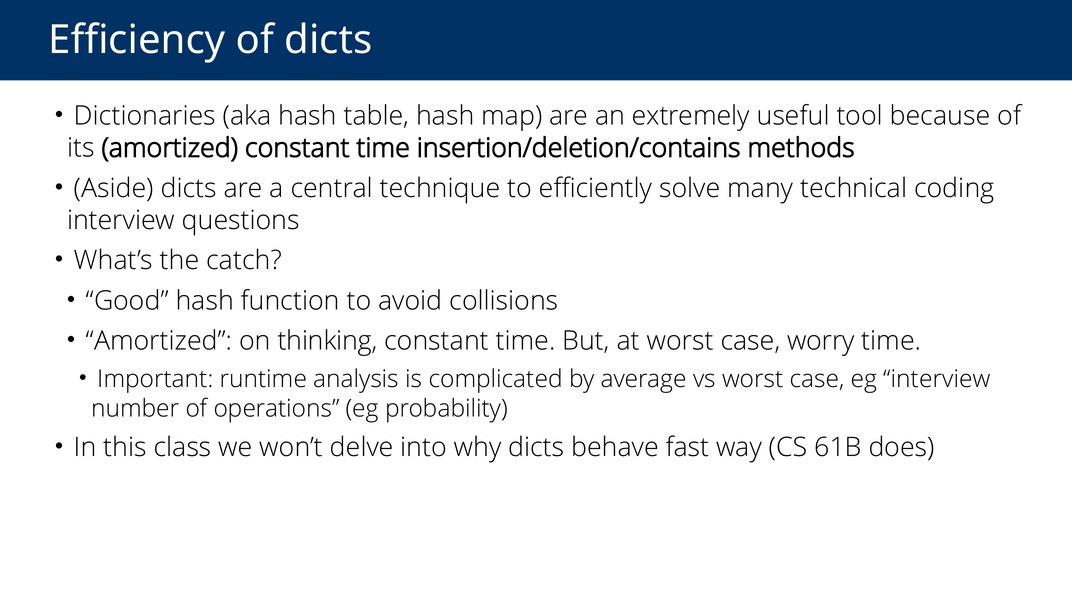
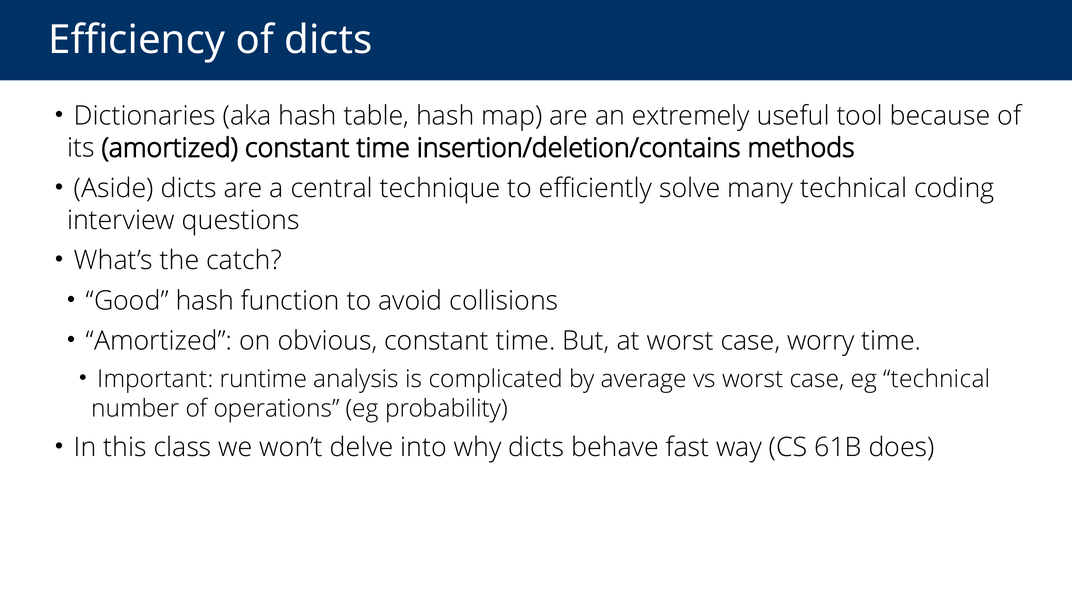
thinking: thinking -> obvious
eg interview: interview -> technical
